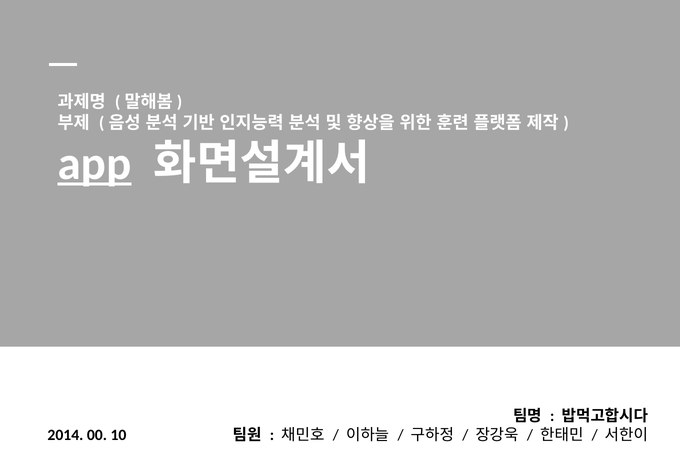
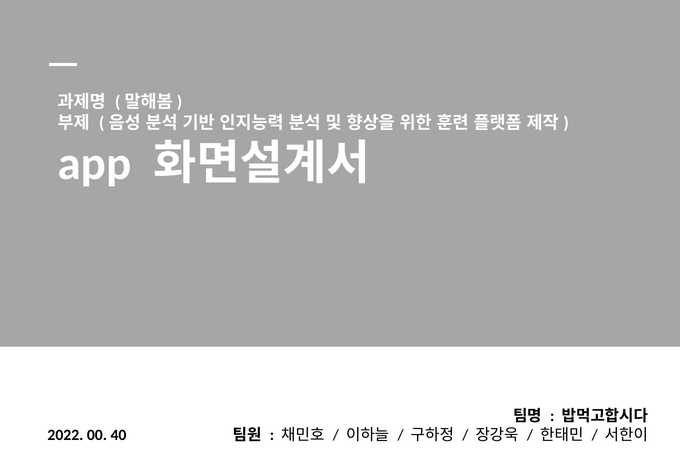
app underline: present -> none
2014: 2014 -> 2022
10: 10 -> 40
